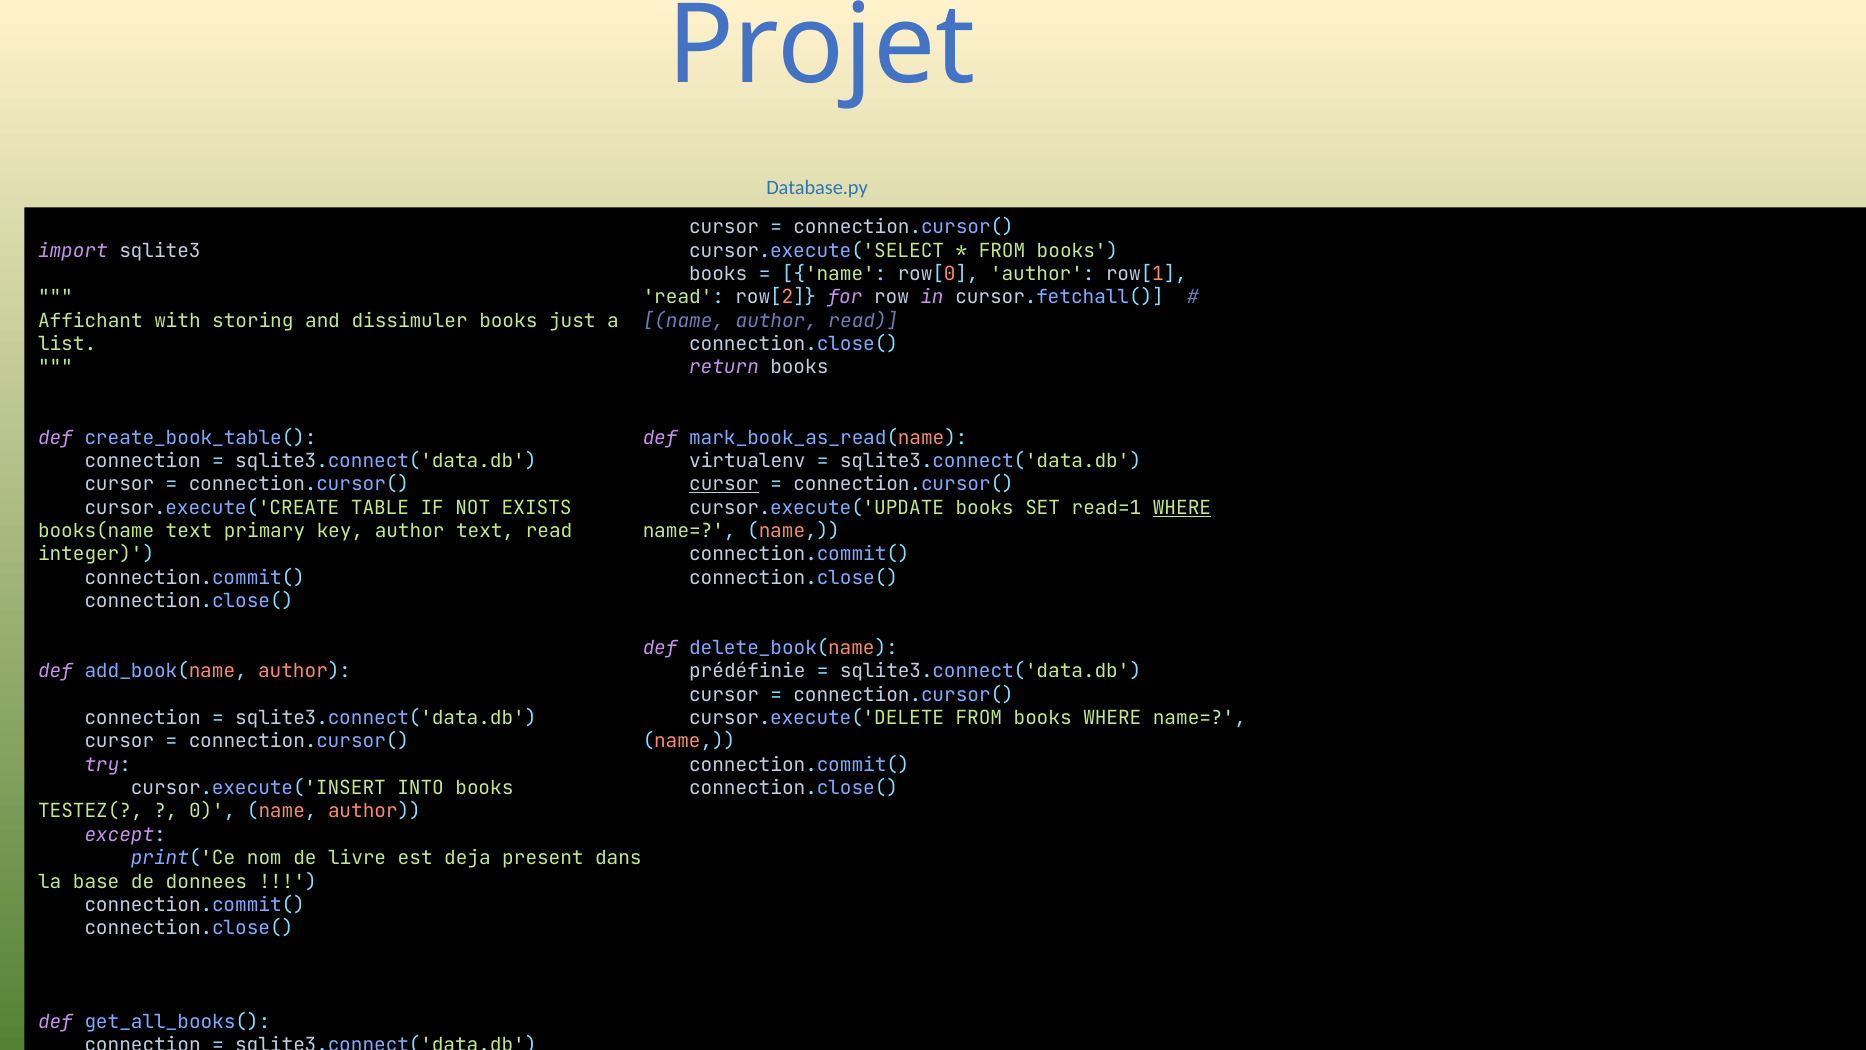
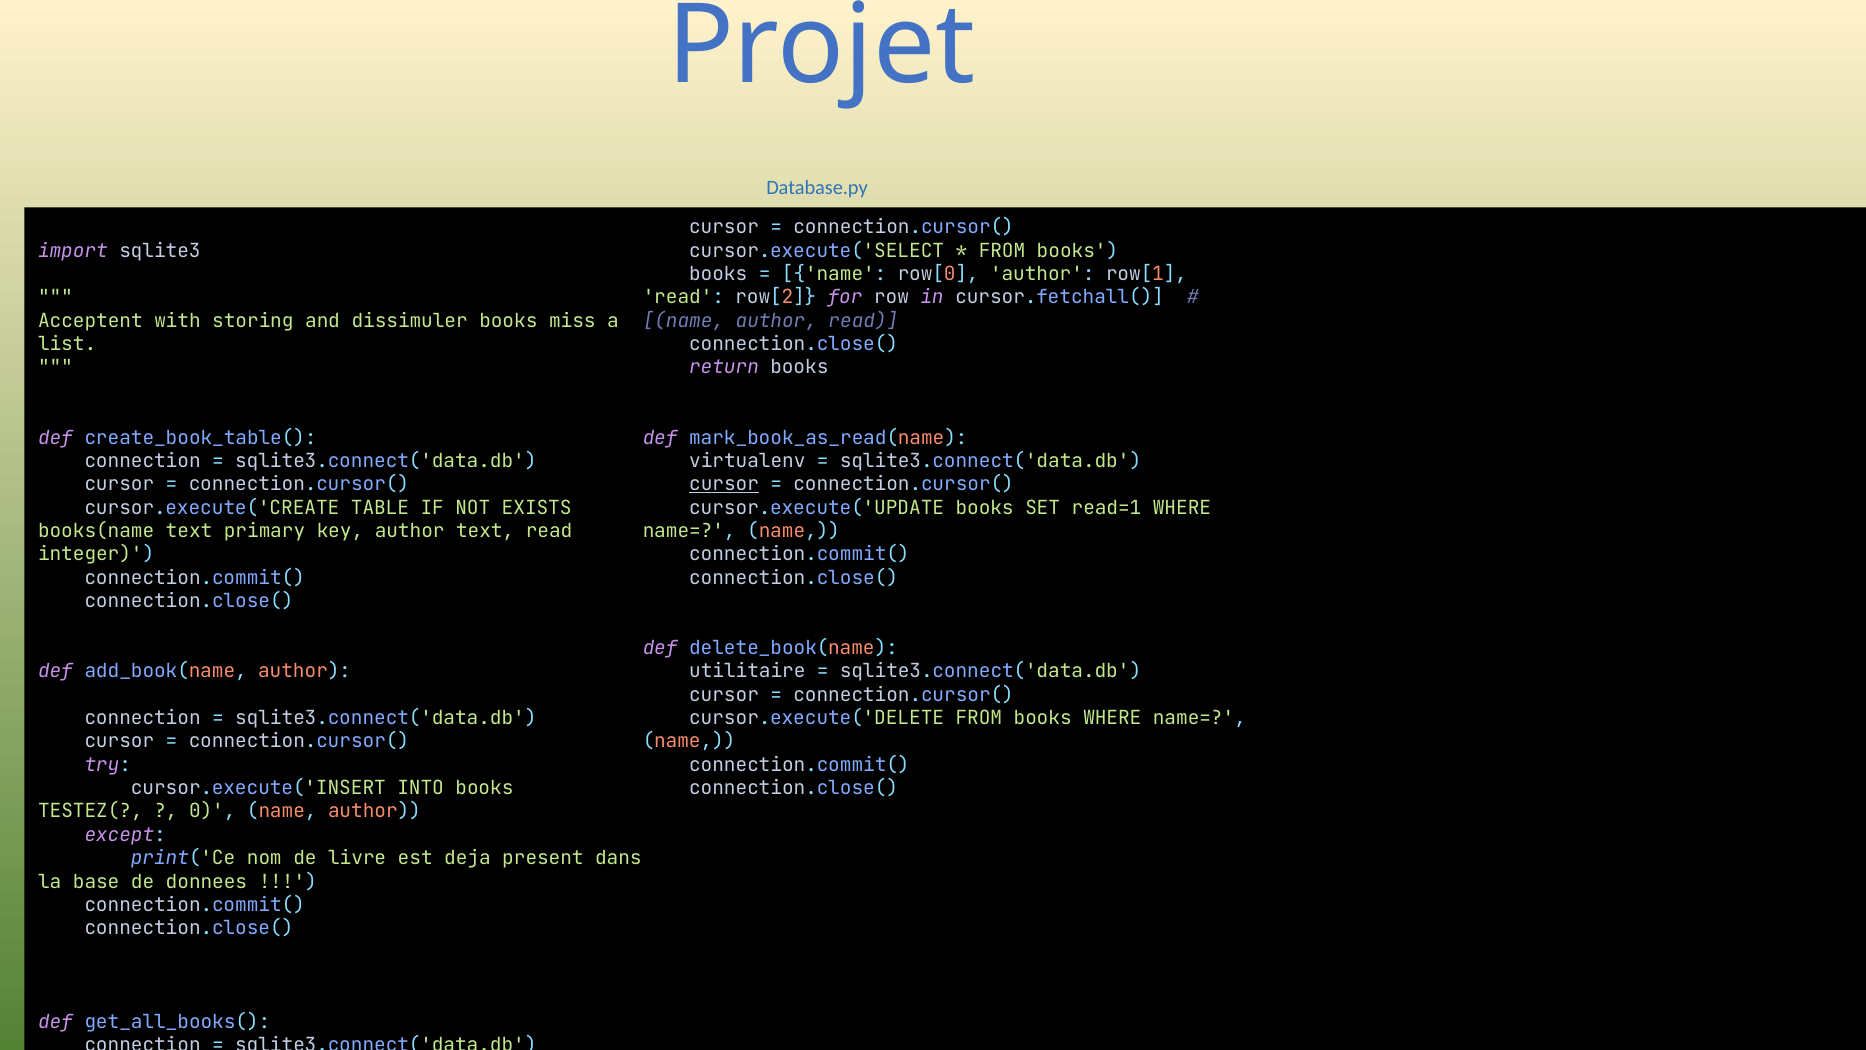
Affichant: Affichant -> Acceptent
just: just -> miss
WHERE at (1182, 508) underline: present -> none
prédéfinie: prédéfinie -> utilitaire
